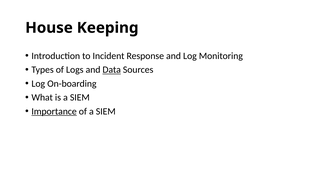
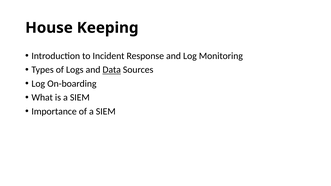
Importance underline: present -> none
